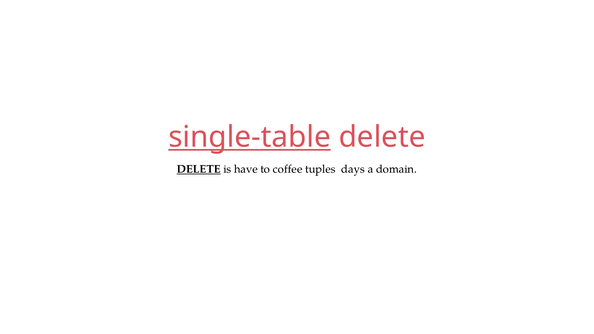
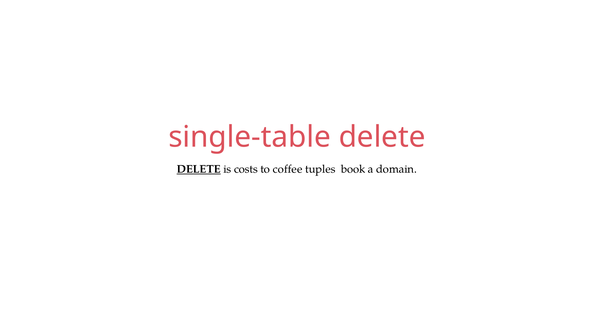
single-table underline: present -> none
have: have -> costs
days: days -> book
